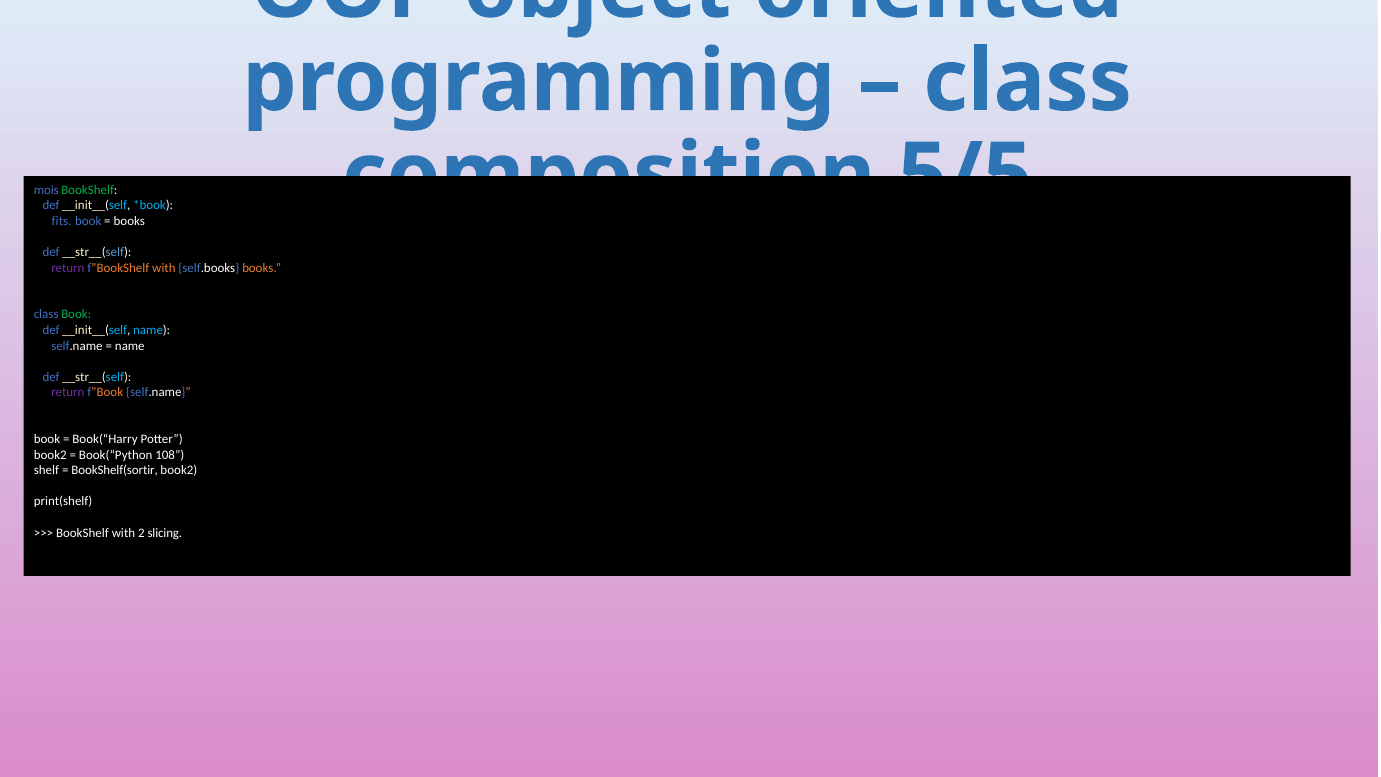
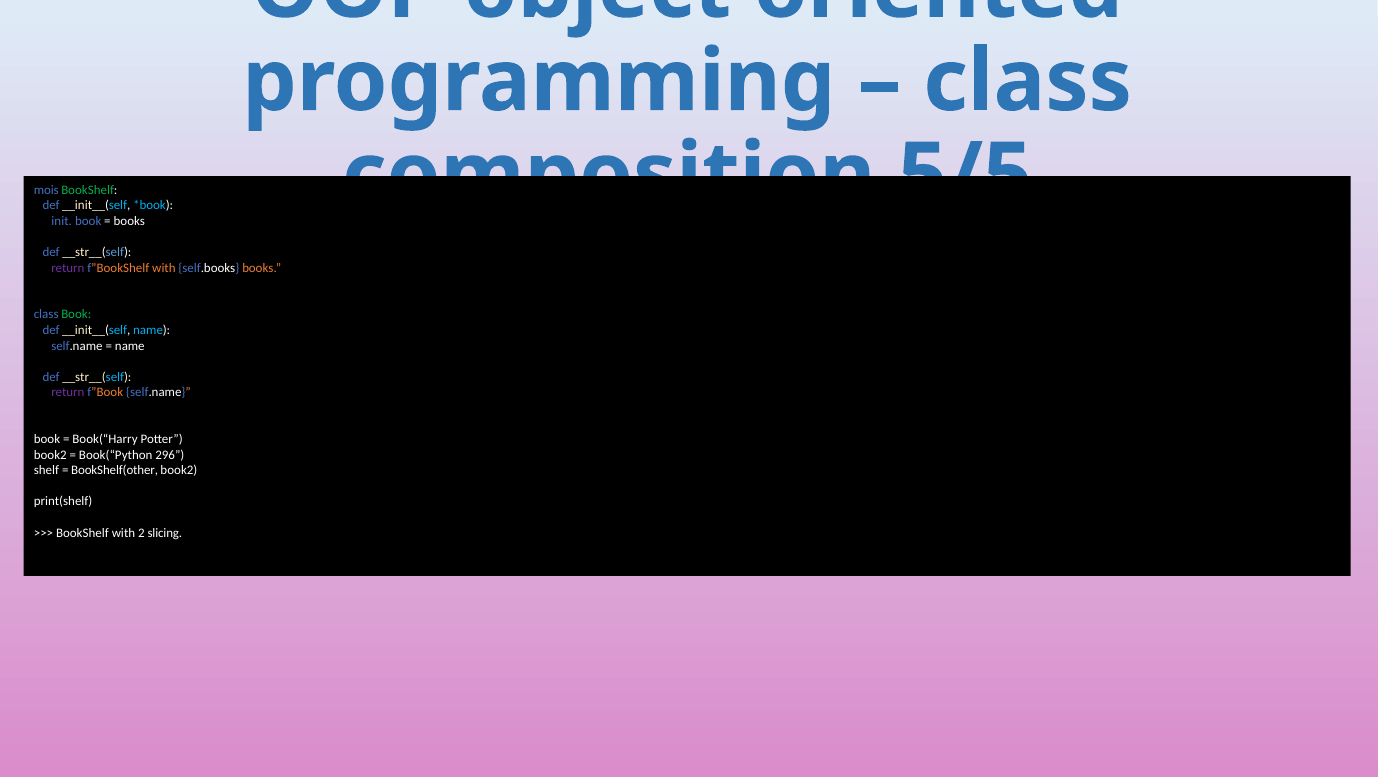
fits: fits -> init
108: 108 -> 296
BookShelf(sortir: BookShelf(sortir -> BookShelf(other
